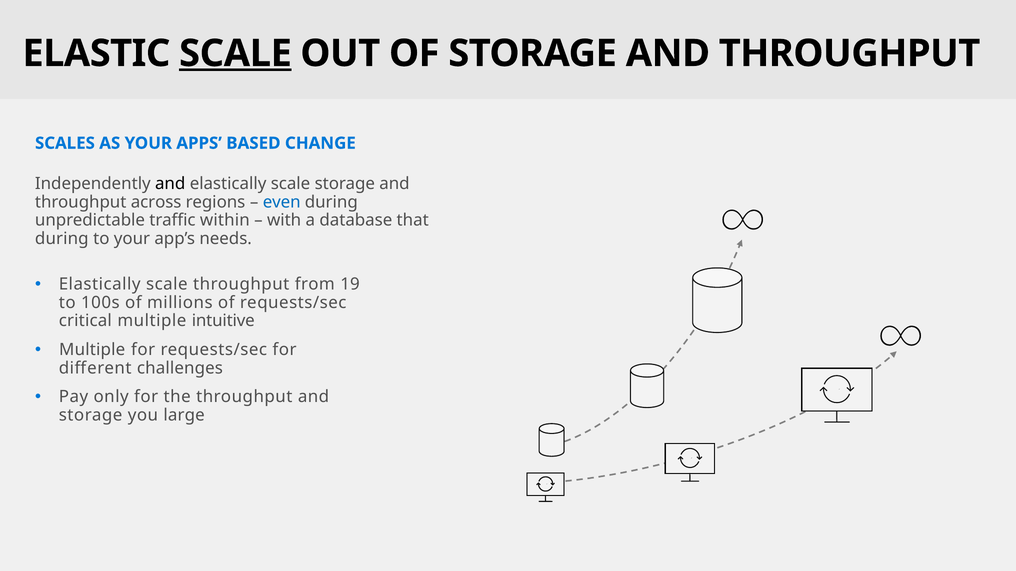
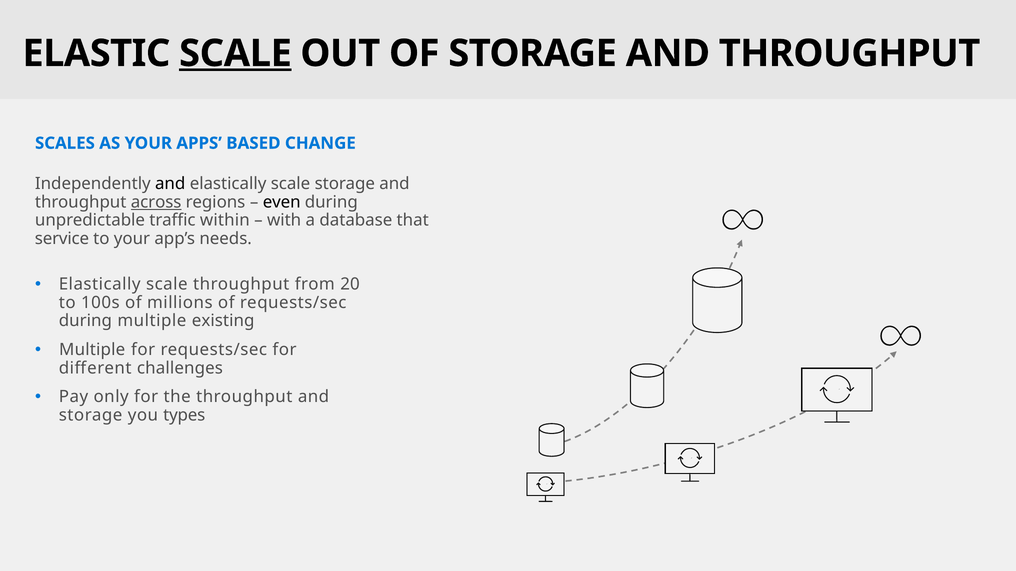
across underline: none -> present
even colour: blue -> black
during at (62, 239): during -> service
19: 19 -> 20
critical at (85, 321): critical -> during
intuitive: intuitive -> existing
large: large -> types
